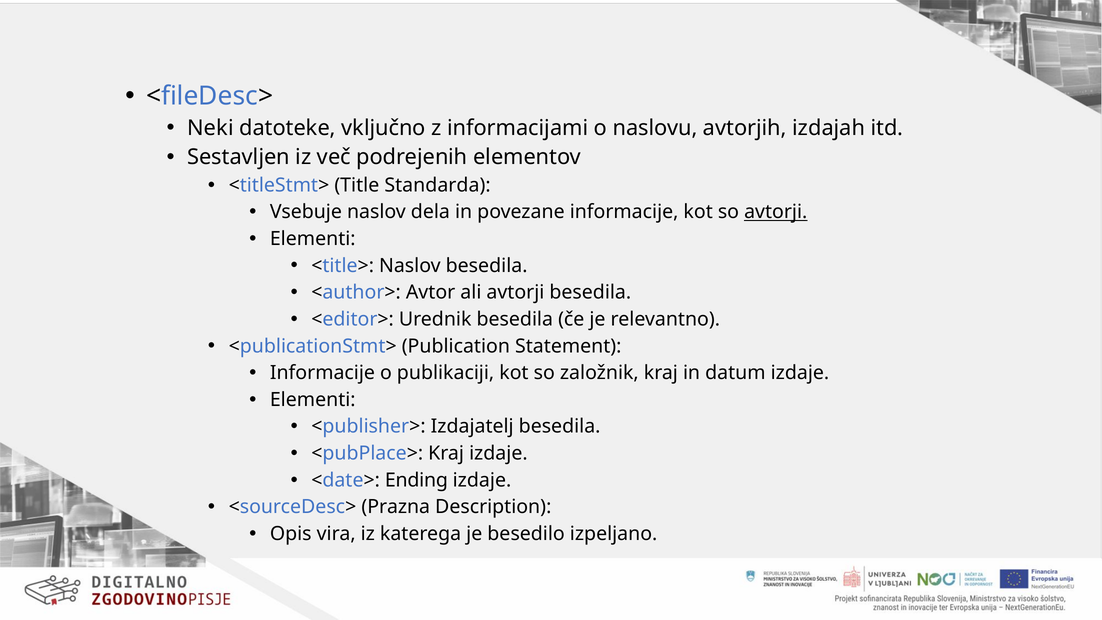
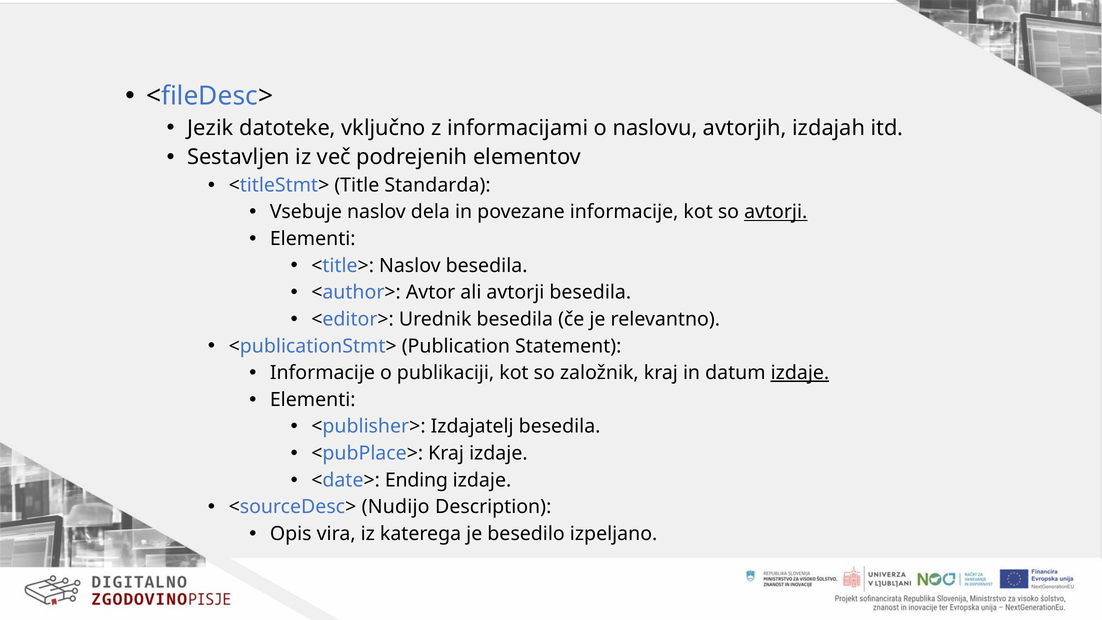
Neki: Neki -> Jezik
izdaje at (800, 373) underline: none -> present
Prazna: Prazna -> Nudijo
